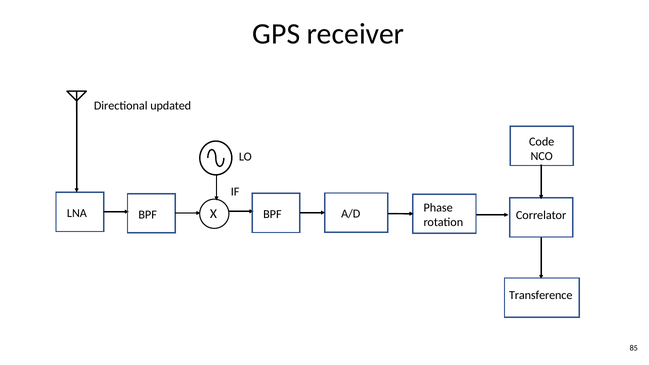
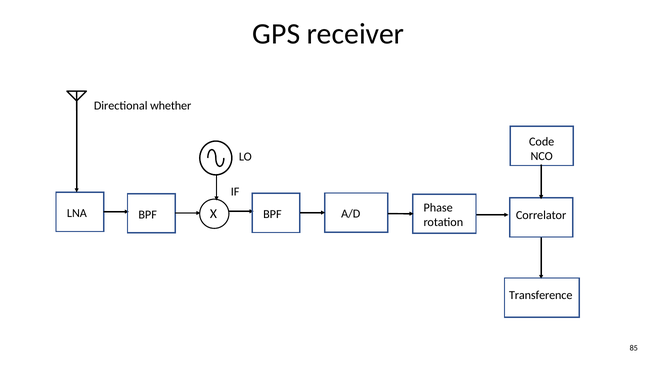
updated: updated -> whether
